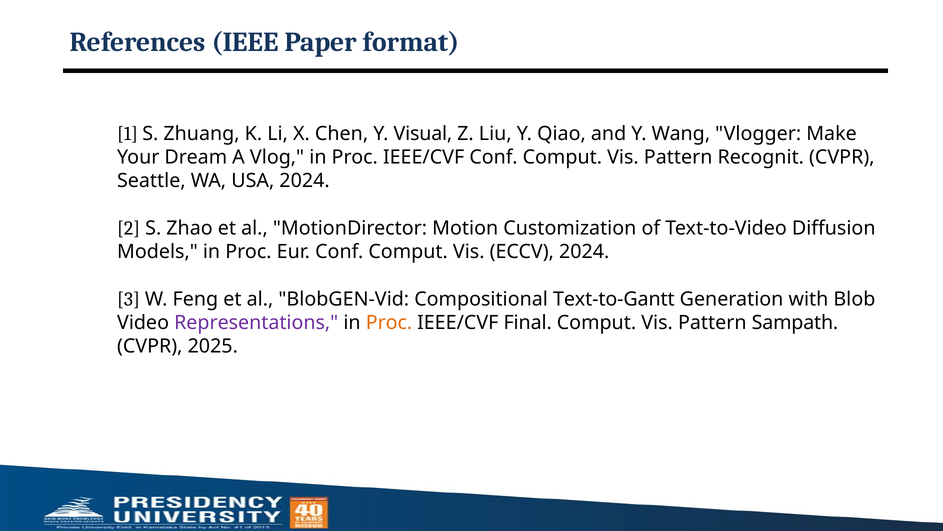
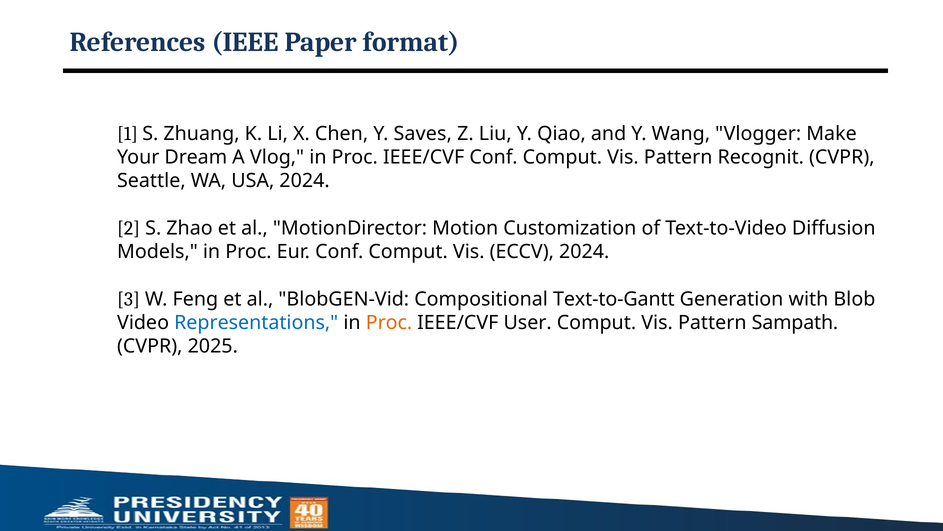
Visual: Visual -> Saves
Representations colour: purple -> blue
Final: Final -> User
